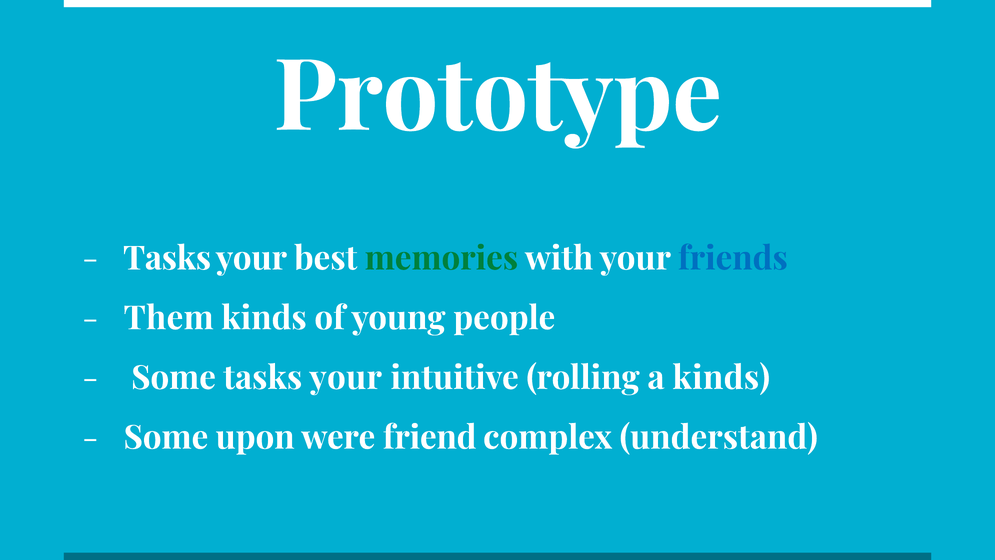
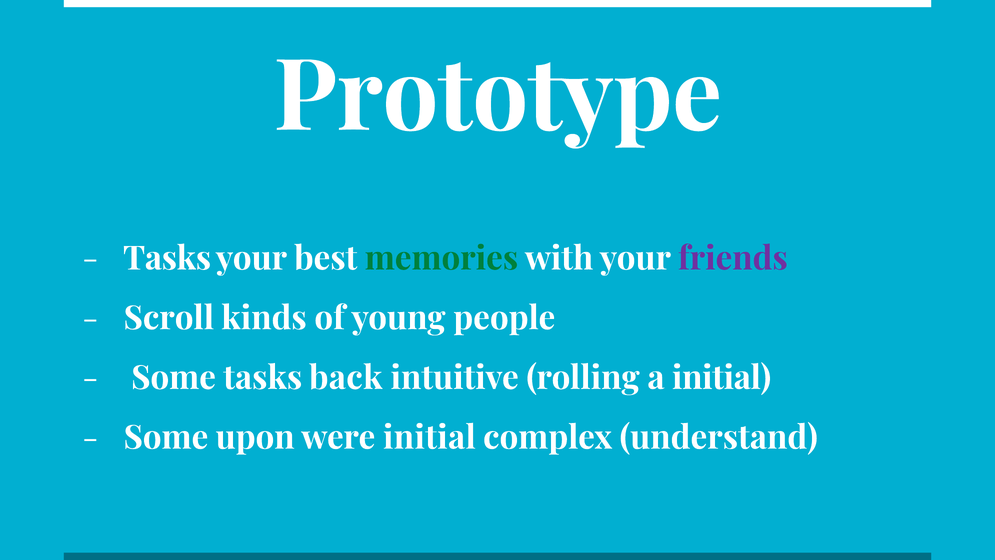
friends colour: blue -> purple
Them: Them -> Scroll
Some tasks your: your -> back
a kinds: kinds -> initial
were friend: friend -> initial
